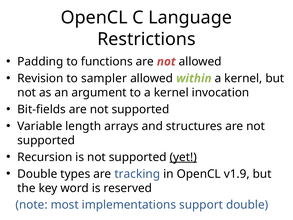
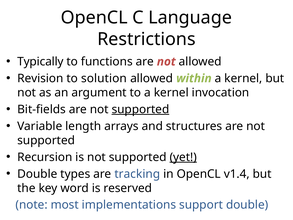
Padding: Padding -> Typically
sampler: sampler -> solution
supported at (140, 109) underline: none -> present
v1.9: v1.9 -> v1.4
